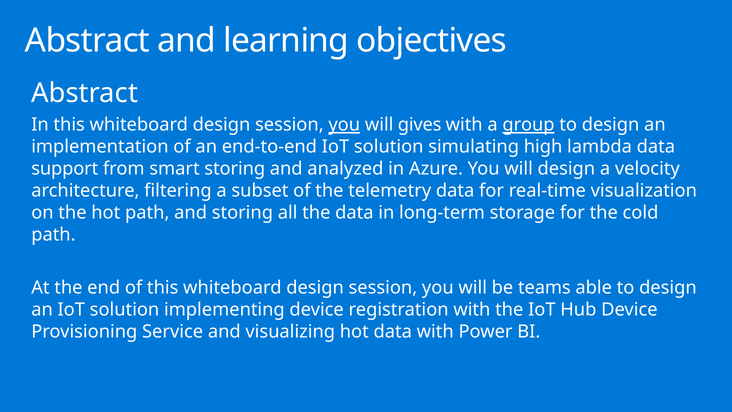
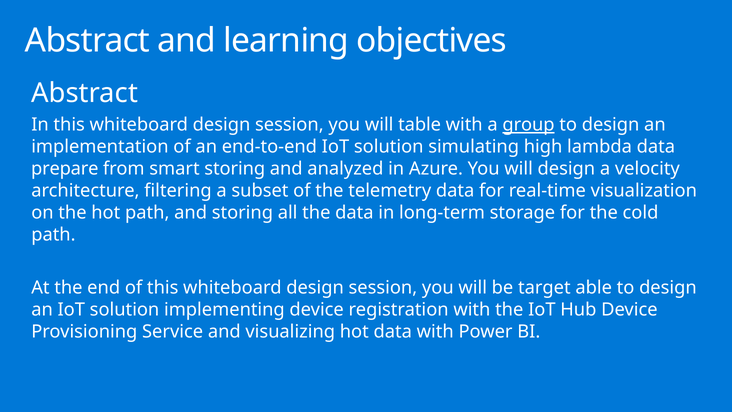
you at (344, 125) underline: present -> none
gives: gives -> table
support: support -> prepare
teams: teams -> target
